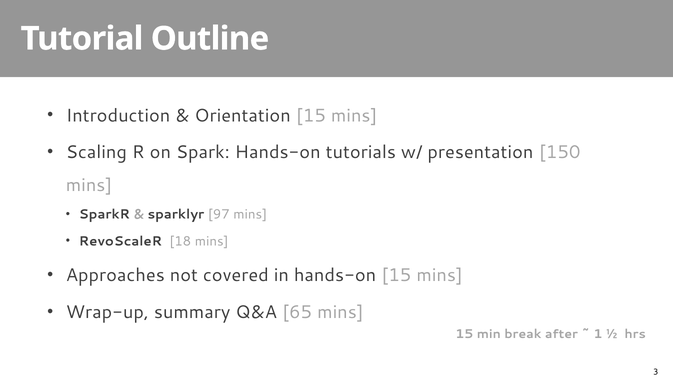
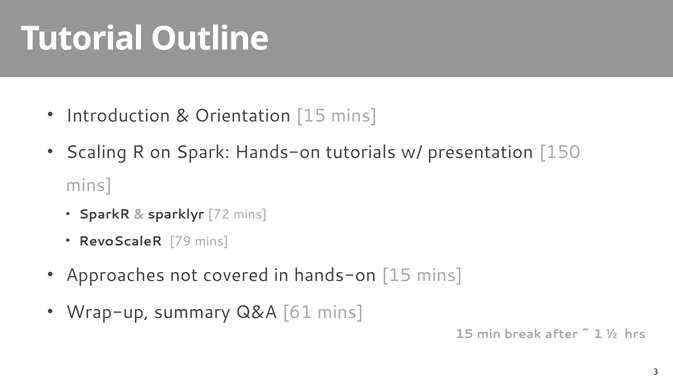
97: 97 -> 72
18: 18 -> 79
65: 65 -> 61
